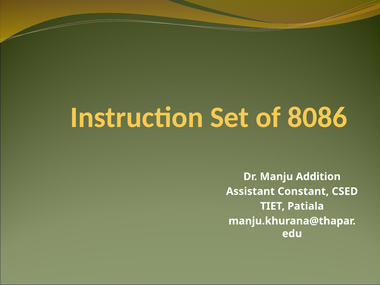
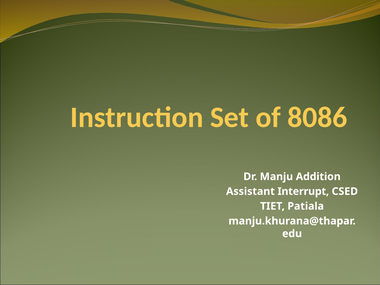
Constant: Constant -> Interrupt
